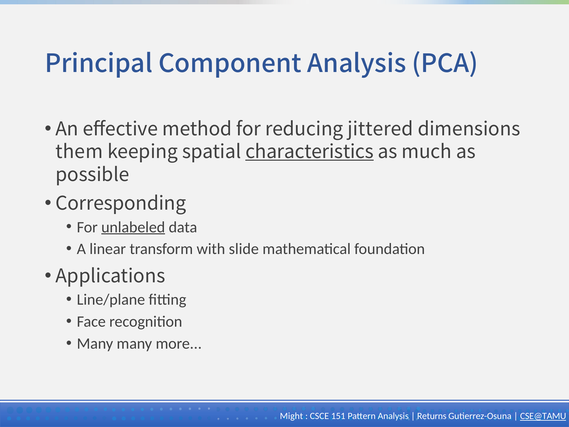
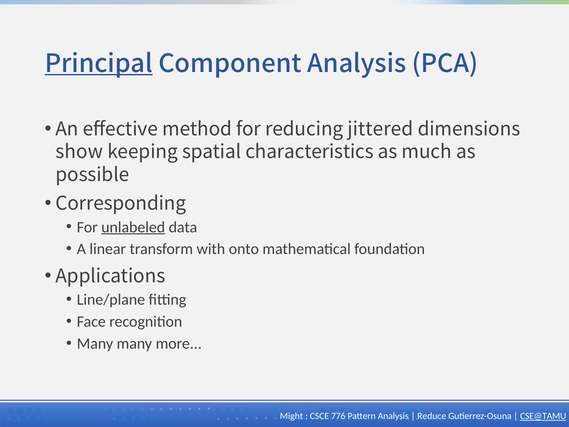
Principal underline: none -> present
them: them -> show
characteristics underline: present -> none
slide: slide -> onto
151: 151 -> 776
Returns: Returns -> Reduce
